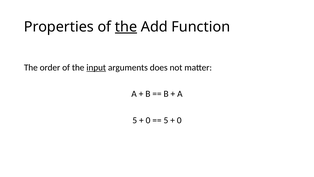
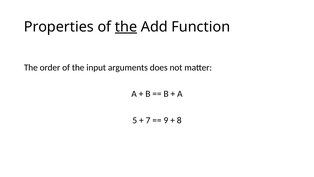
input underline: present -> none
0 at (148, 120): 0 -> 7
5 at (166, 120): 5 -> 9
0 at (179, 120): 0 -> 8
